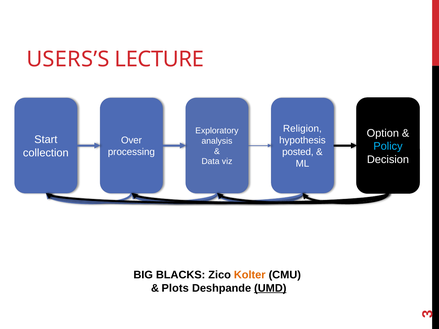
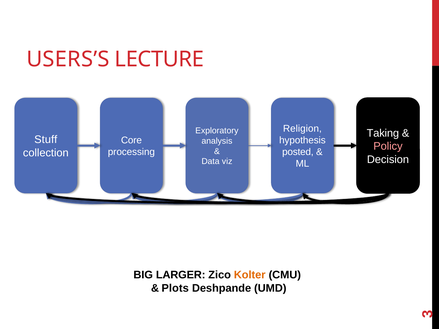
Option: Option -> Taking
Start: Start -> Stuff
Over: Over -> Core
Policy colour: light blue -> pink
BLACKS: BLACKS -> LARGER
UMD underline: present -> none
